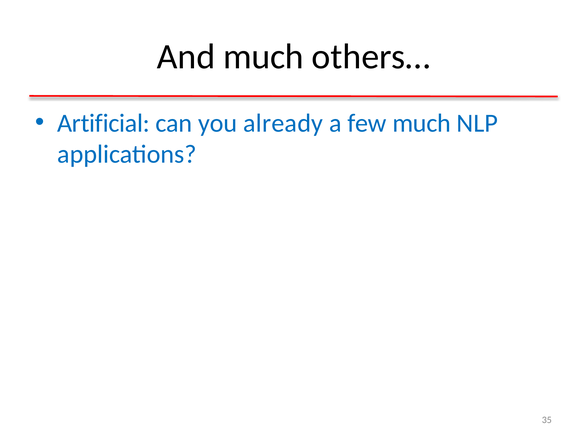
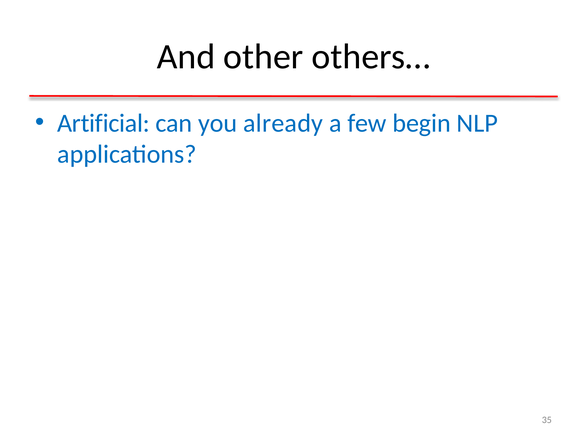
And much: much -> other
few much: much -> begin
